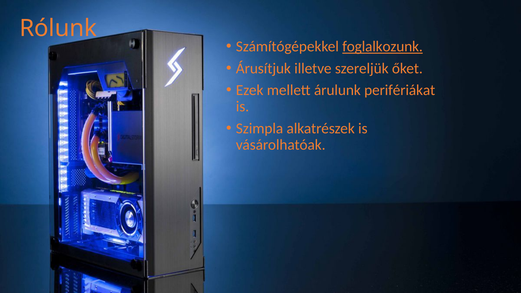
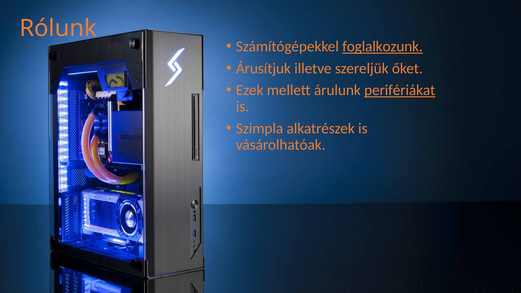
perifériákat underline: none -> present
